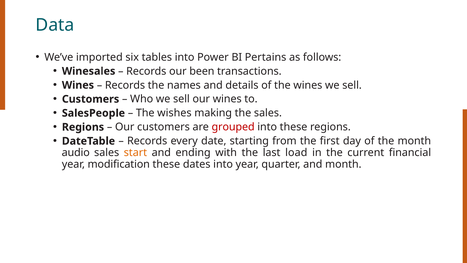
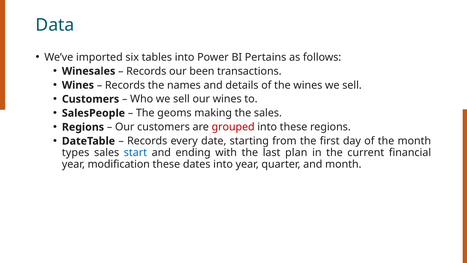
wishes: wishes -> geoms
audio: audio -> types
start colour: orange -> blue
load: load -> plan
